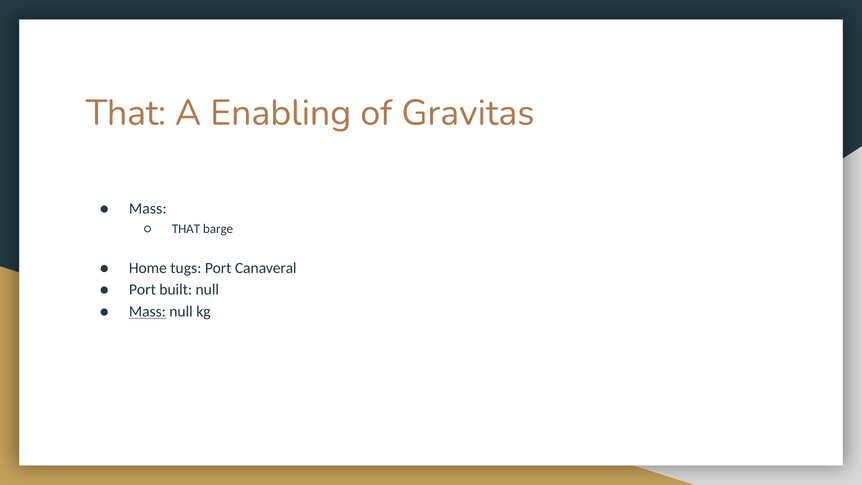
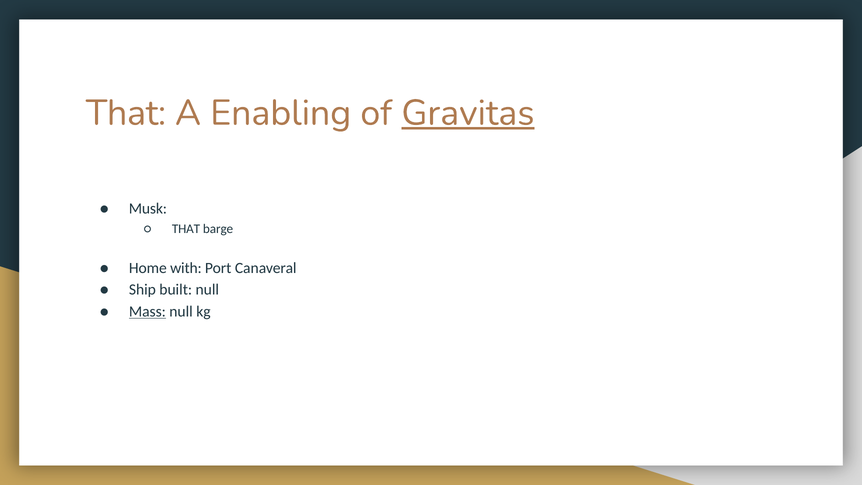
Gravitas underline: none -> present
Mass at (148, 209): Mass -> Musk
tugs: tugs -> with
Port at (142, 290): Port -> Ship
